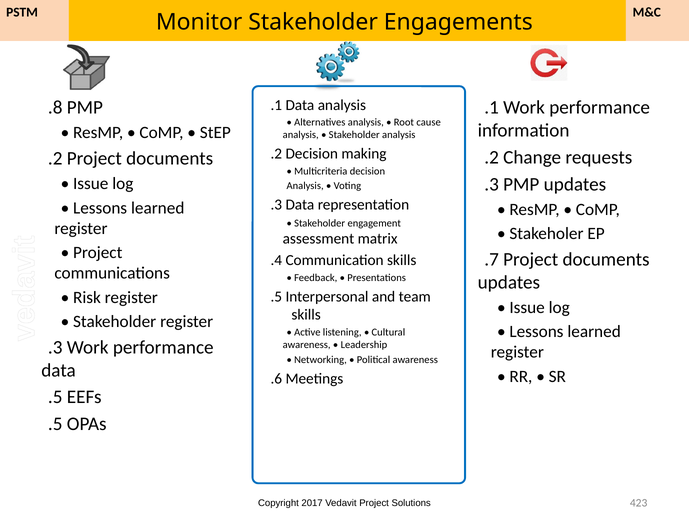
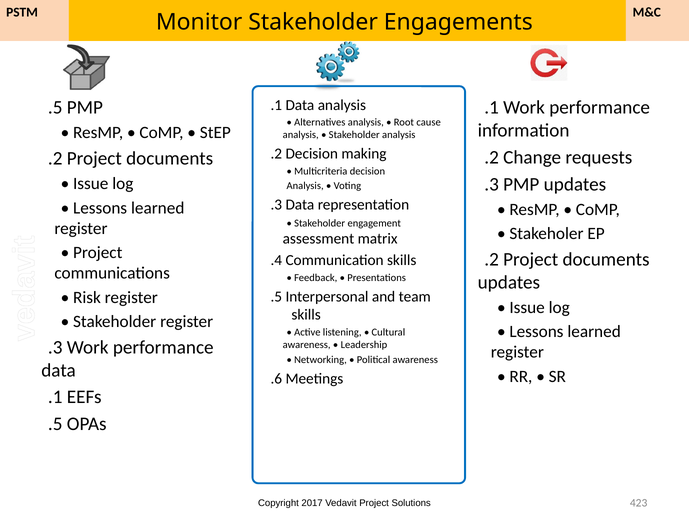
.8 at (55, 108): .8 -> .5
.7 at (492, 259): .7 -> .2
.5 at (55, 397): .5 -> .1
